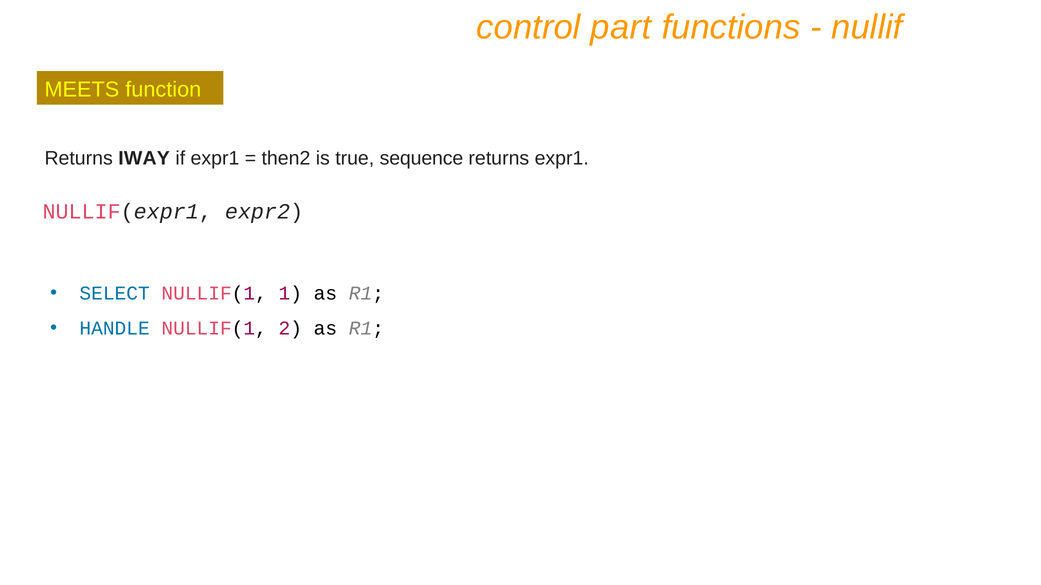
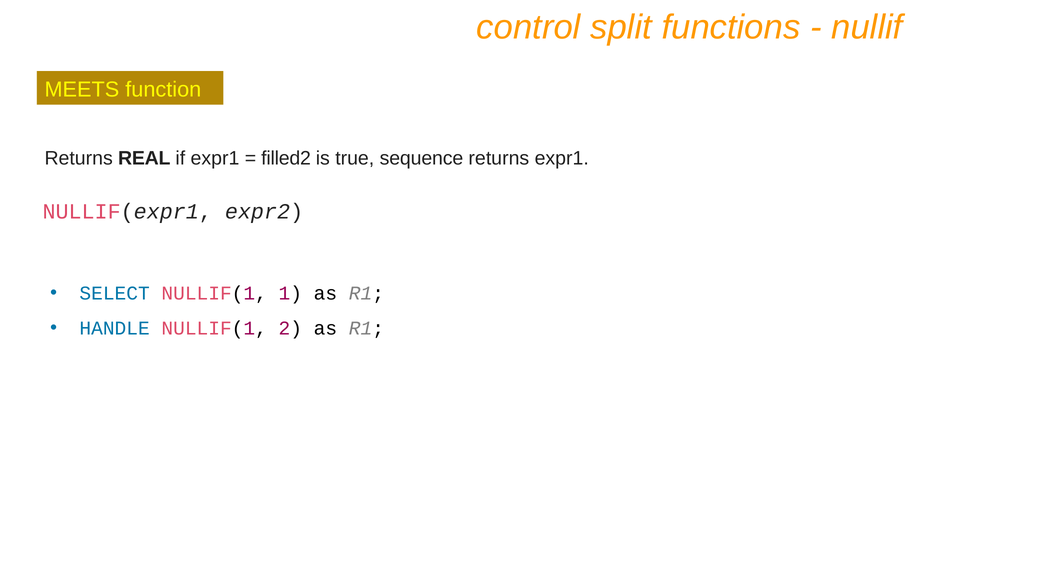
part: part -> split
IWAY: IWAY -> REAL
then2: then2 -> filled2
